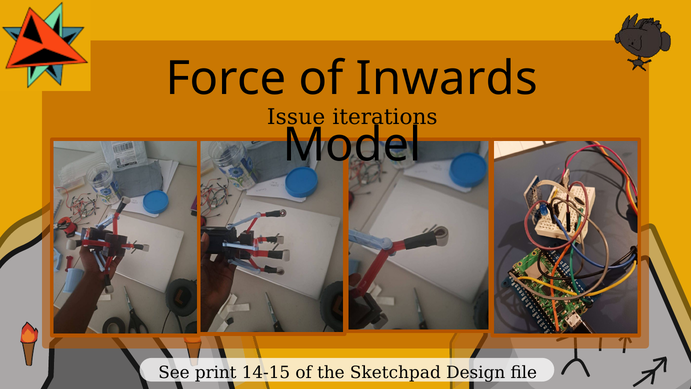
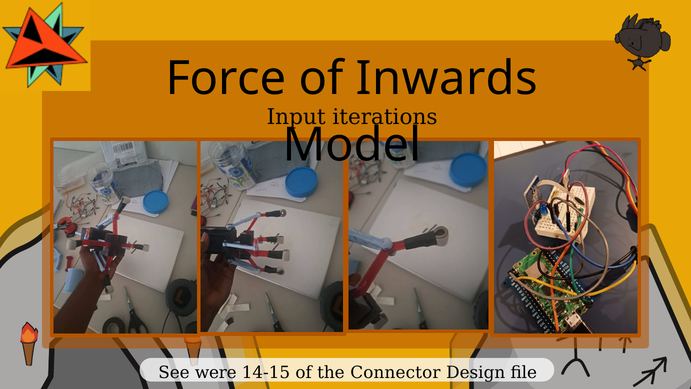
Issue: Issue -> Input
print: print -> were
Sketchpad: Sketchpad -> Connector
